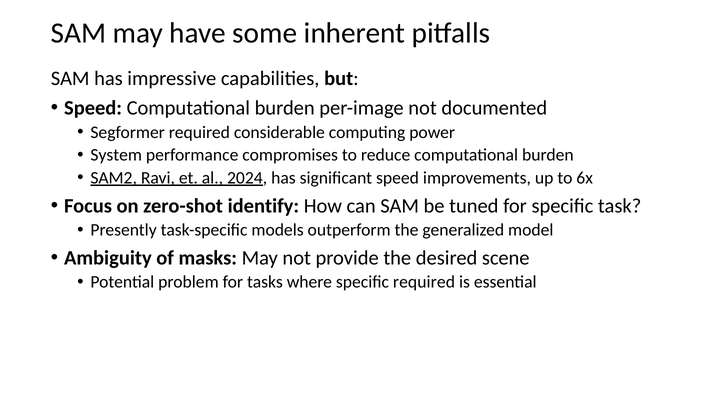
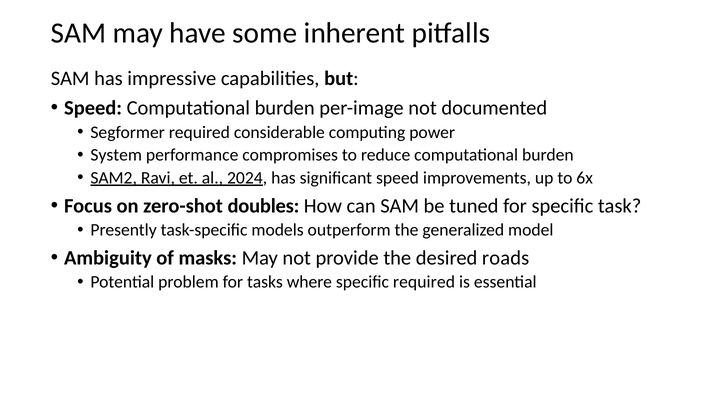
identify: identify -> doubles
scene: scene -> roads
